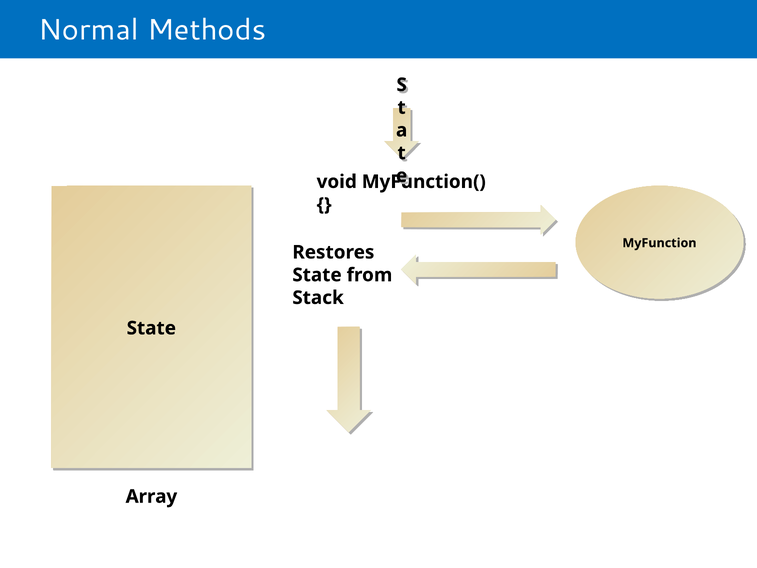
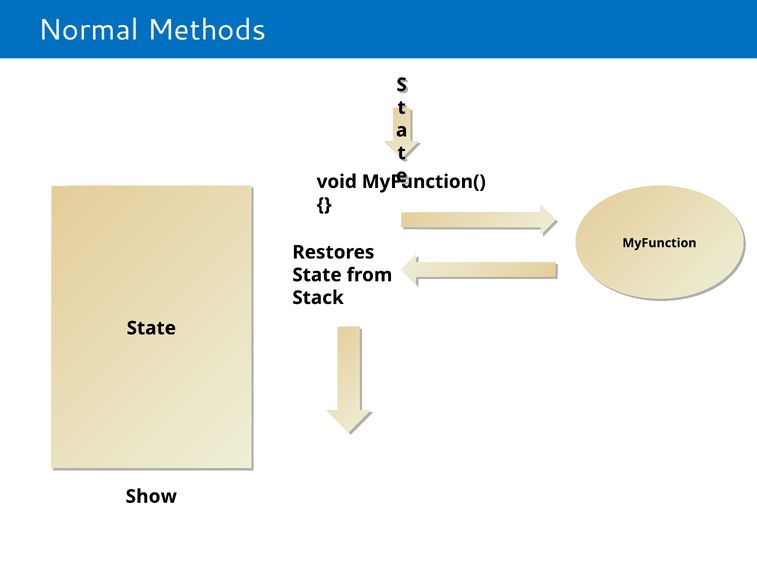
Array: Array -> Show
